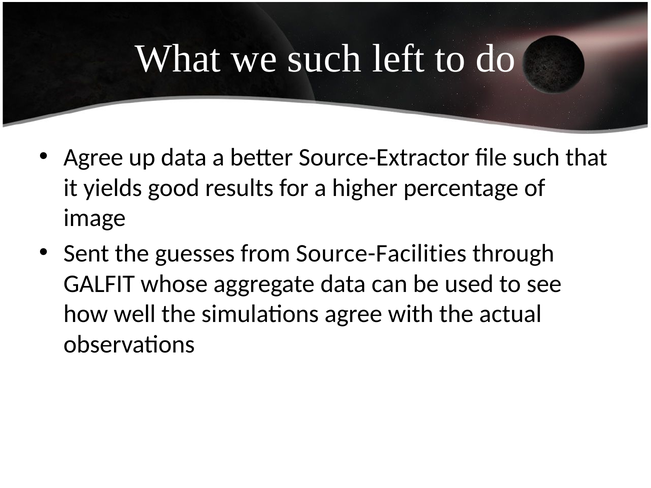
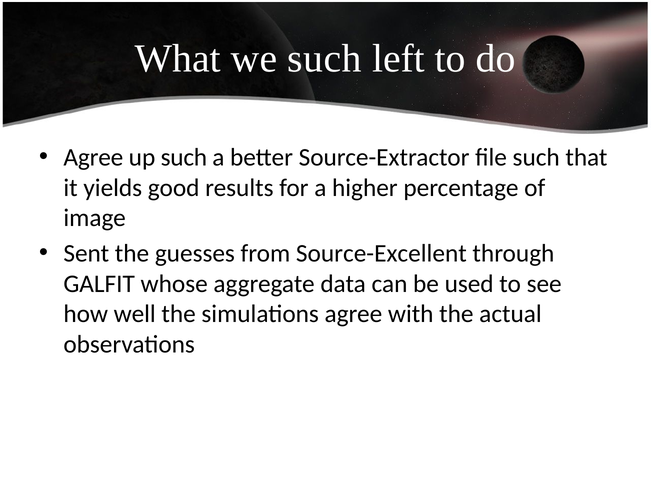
up data: data -> such
Source-Facilities: Source-Facilities -> Source-Excellent
